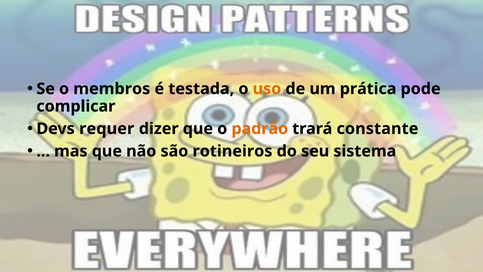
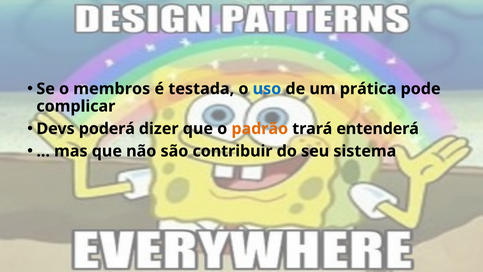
uso colour: orange -> blue
requer: requer -> poderá
constante: constante -> entenderá
rotineiros: rotineiros -> contribuir
